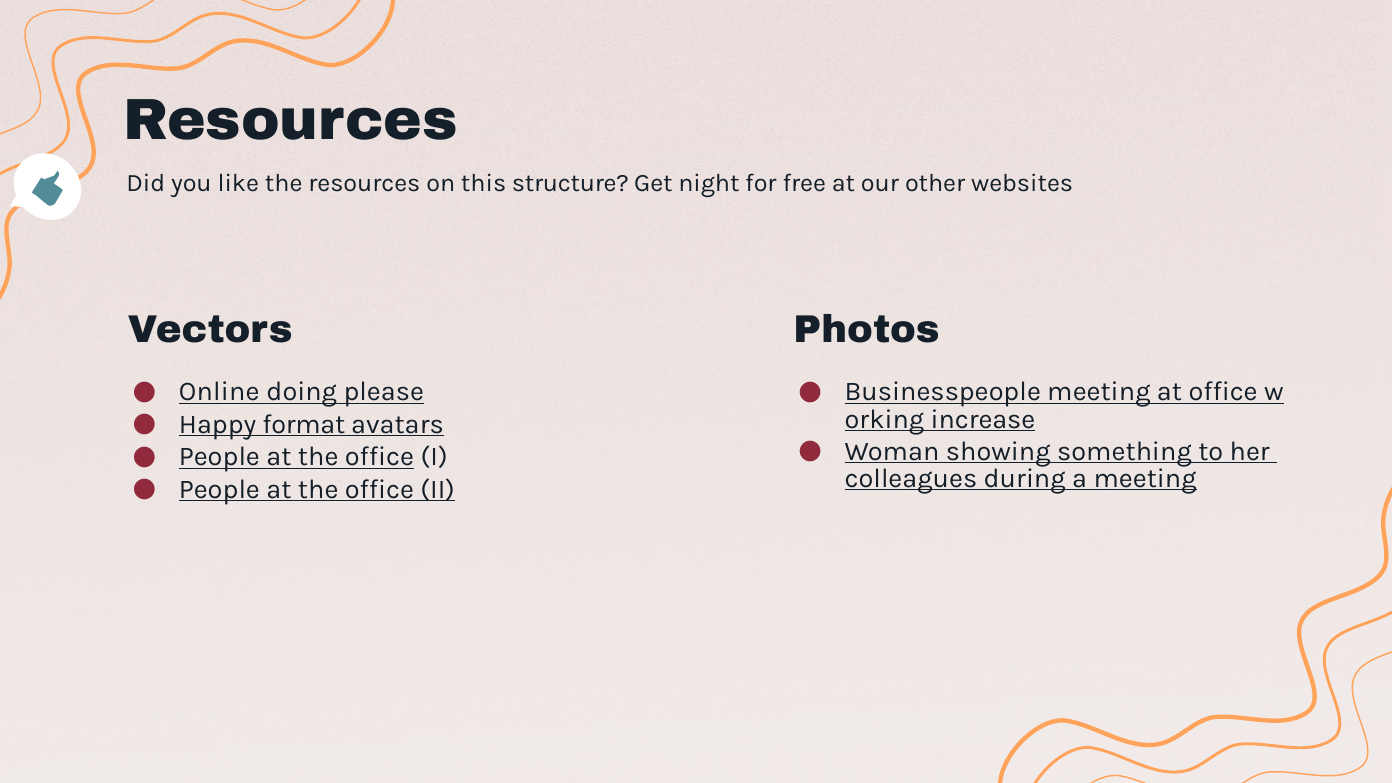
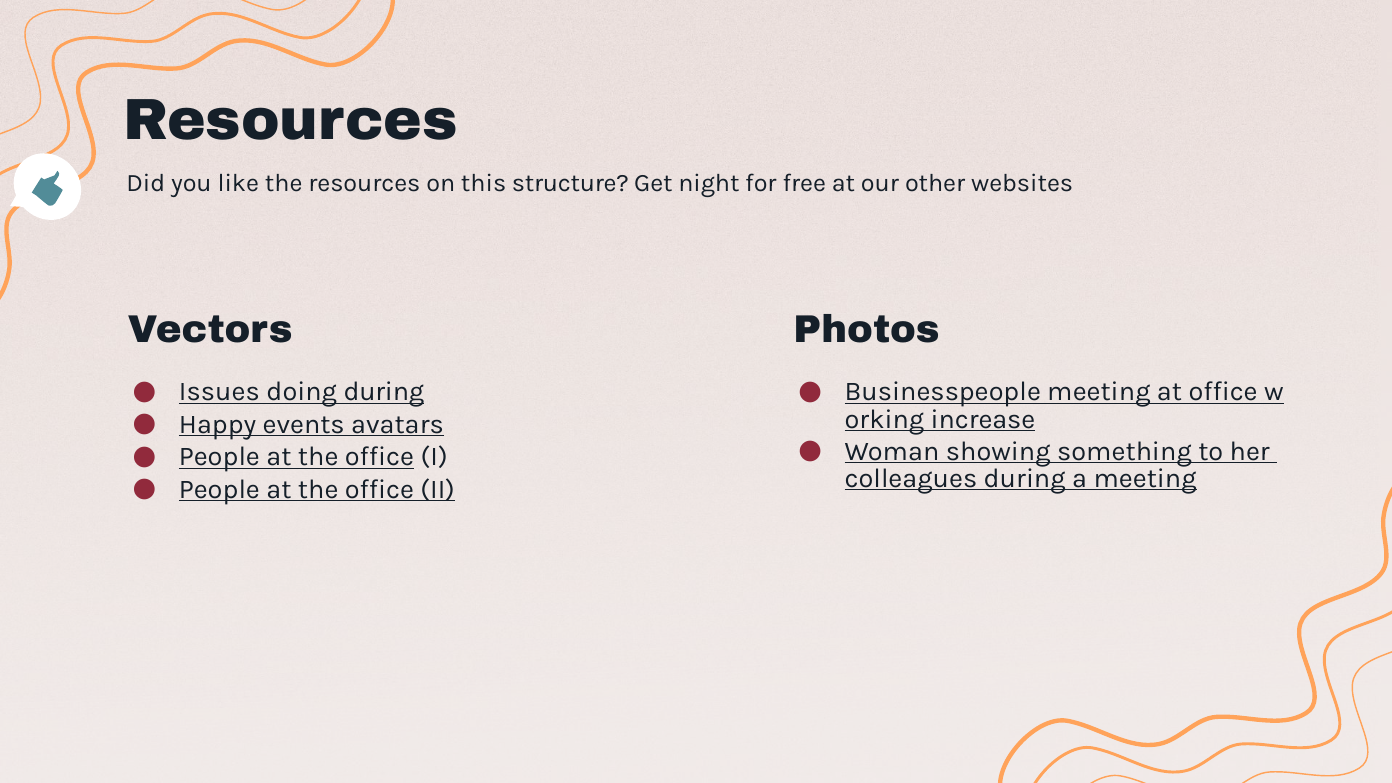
Online: Online -> Issues
doing please: please -> during
format: format -> events
